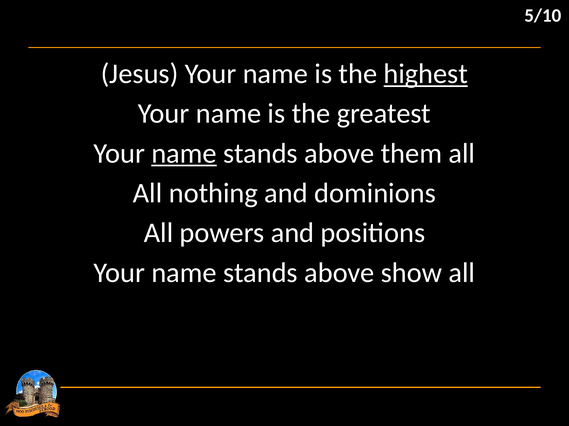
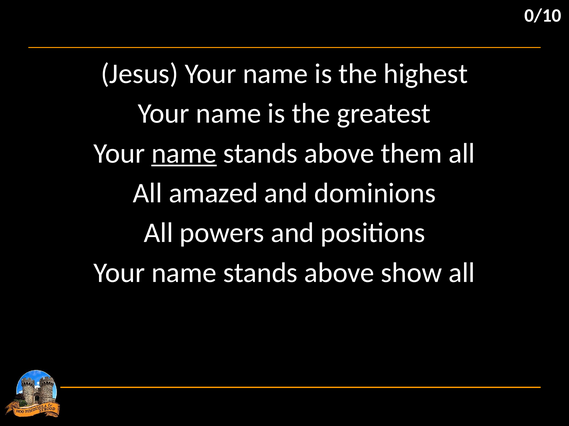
5/10: 5/10 -> 0/10
highest underline: present -> none
nothing: nothing -> amazed
